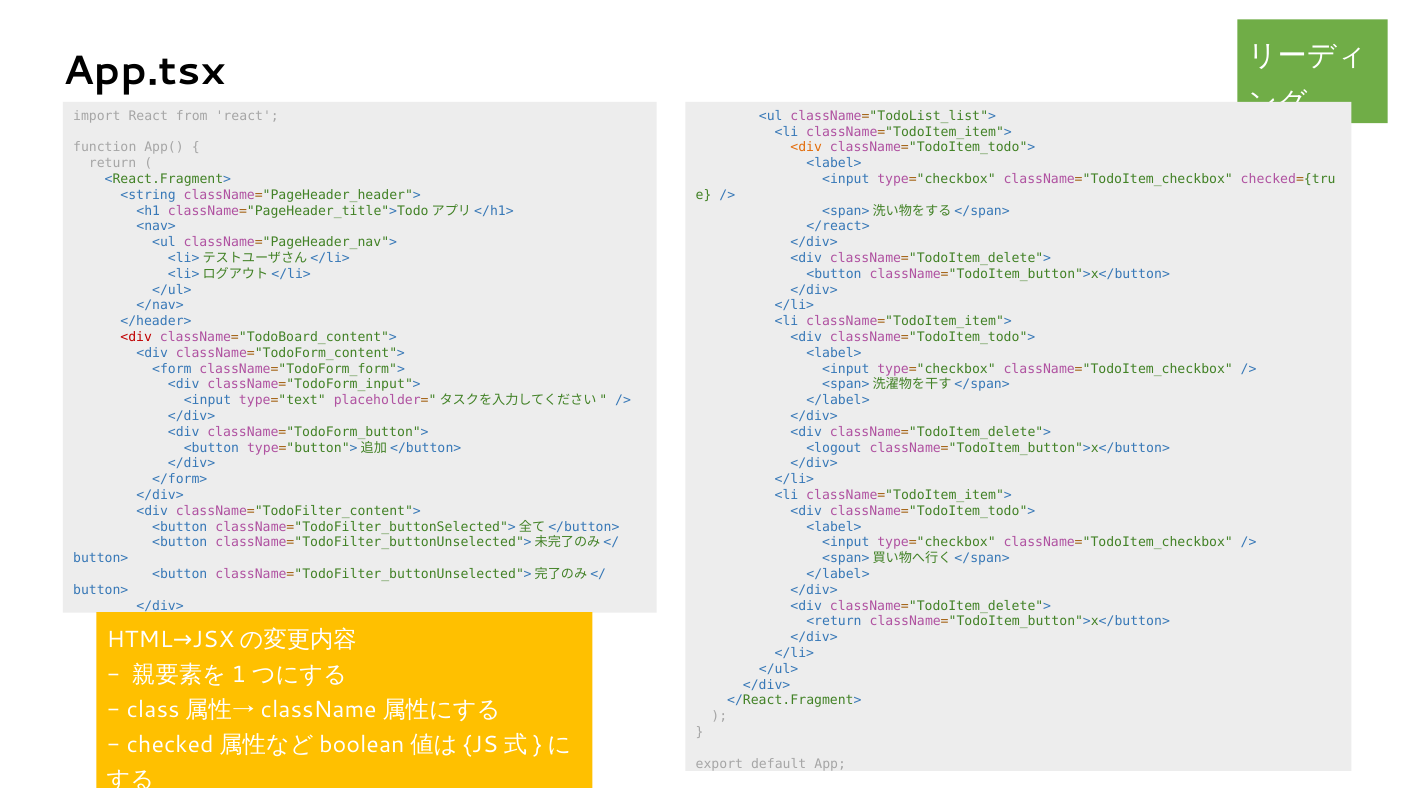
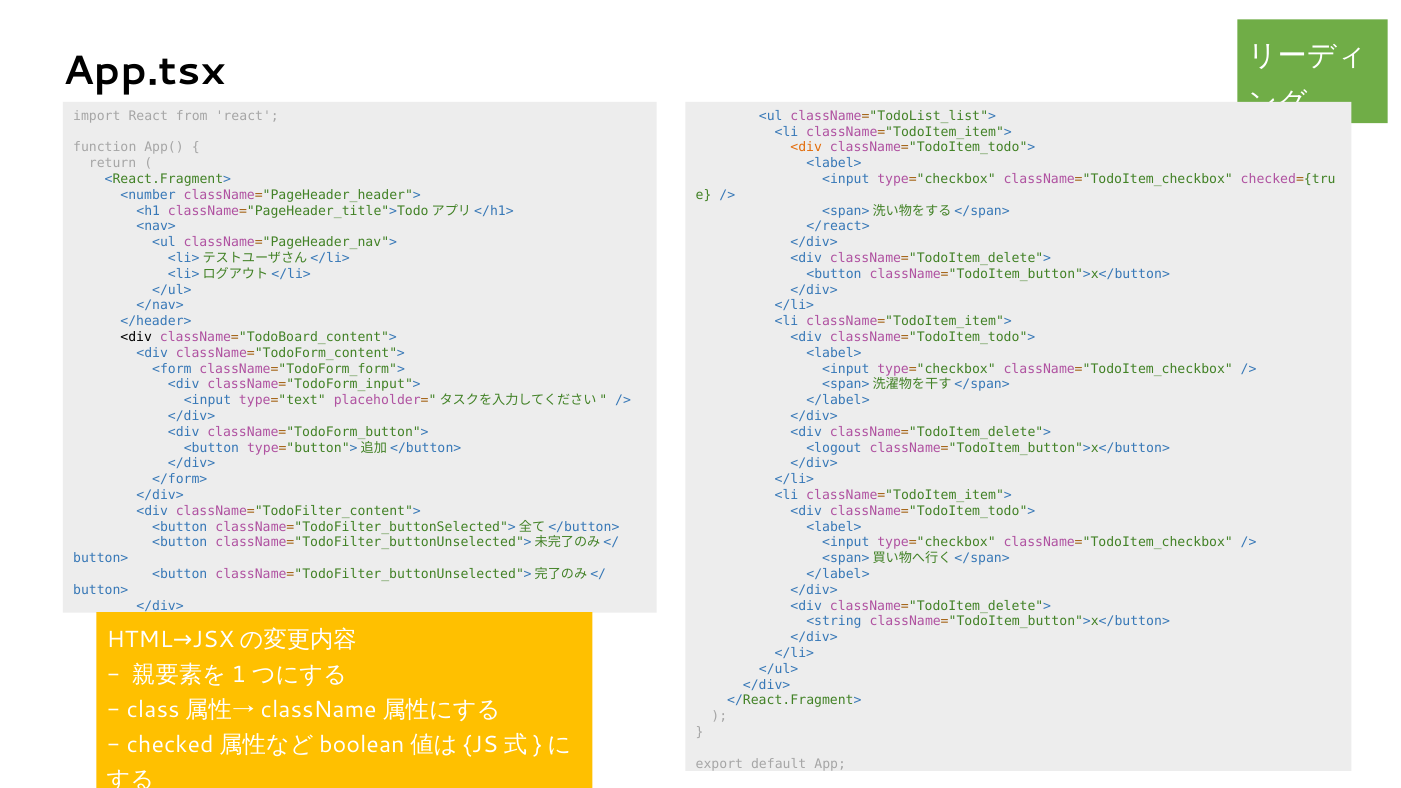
<string: <string -> <number
<div at (136, 337) colour: red -> black
<return: <return -> <string
